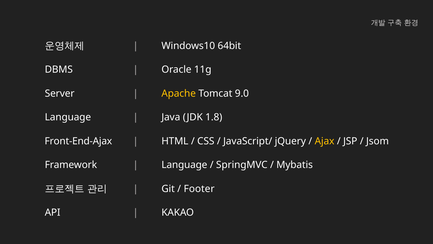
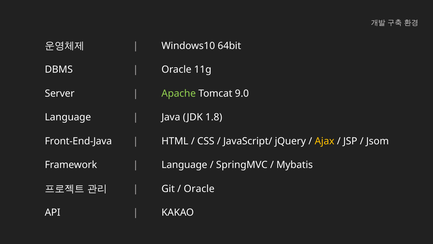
Apache colour: yellow -> light green
Front-End-Ajax: Front-End-Ajax -> Front-End-Java
Footer at (199, 189): Footer -> Oracle
